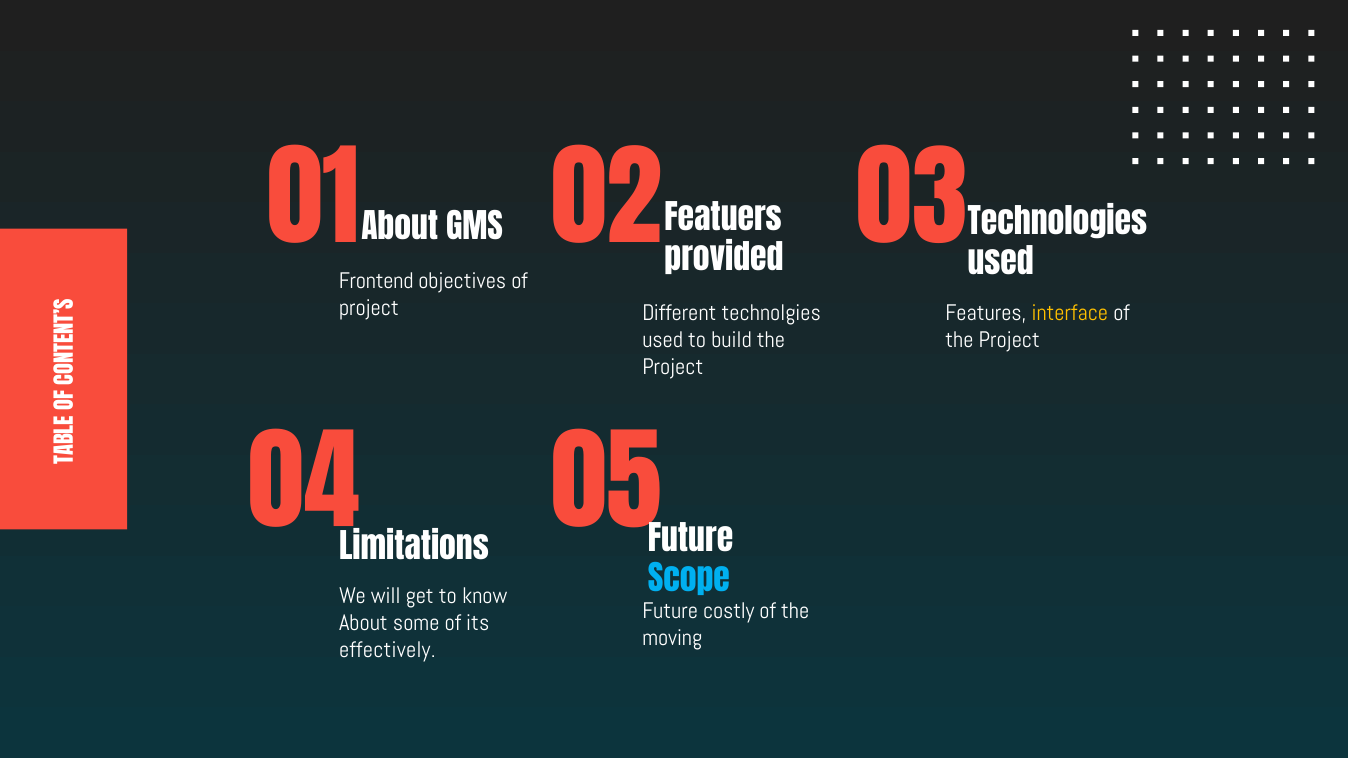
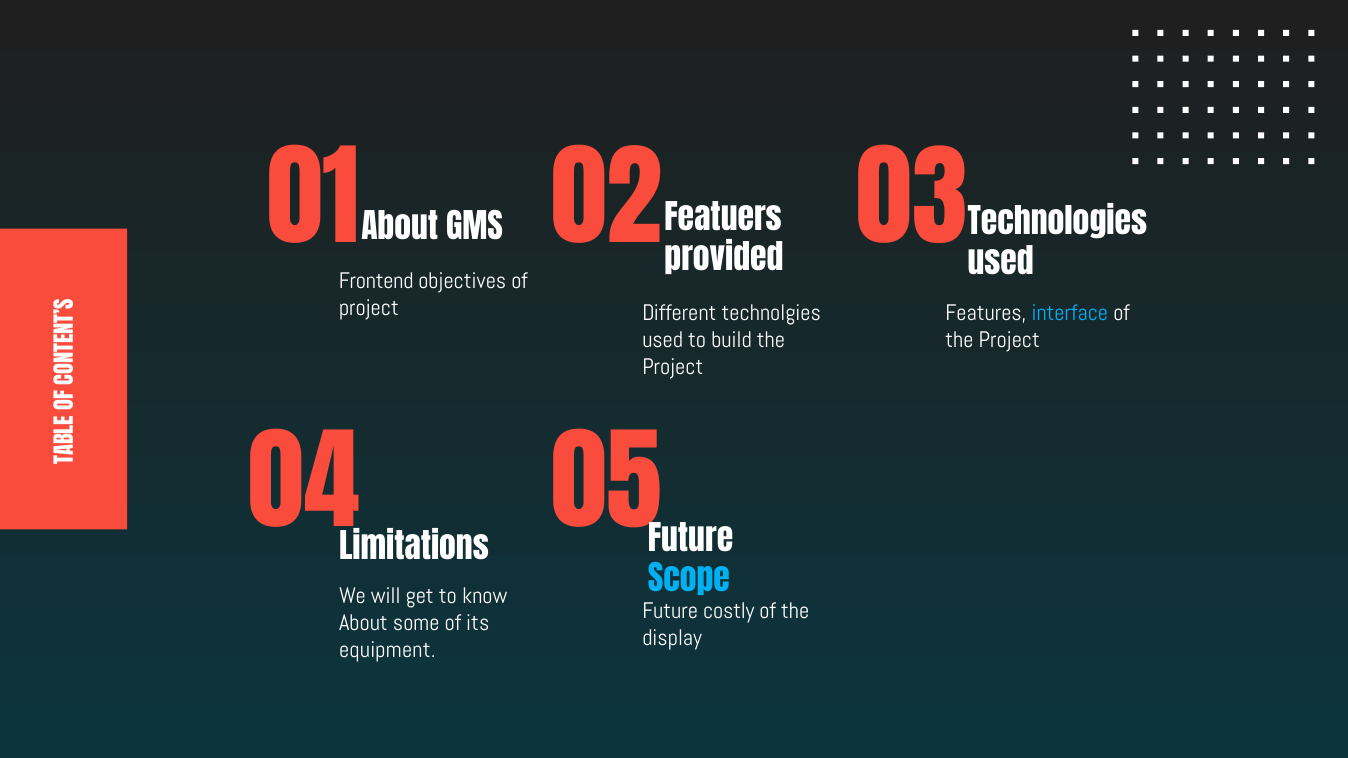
interface colour: yellow -> light blue
moving: moving -> display
effectively: effectively -> equipment
